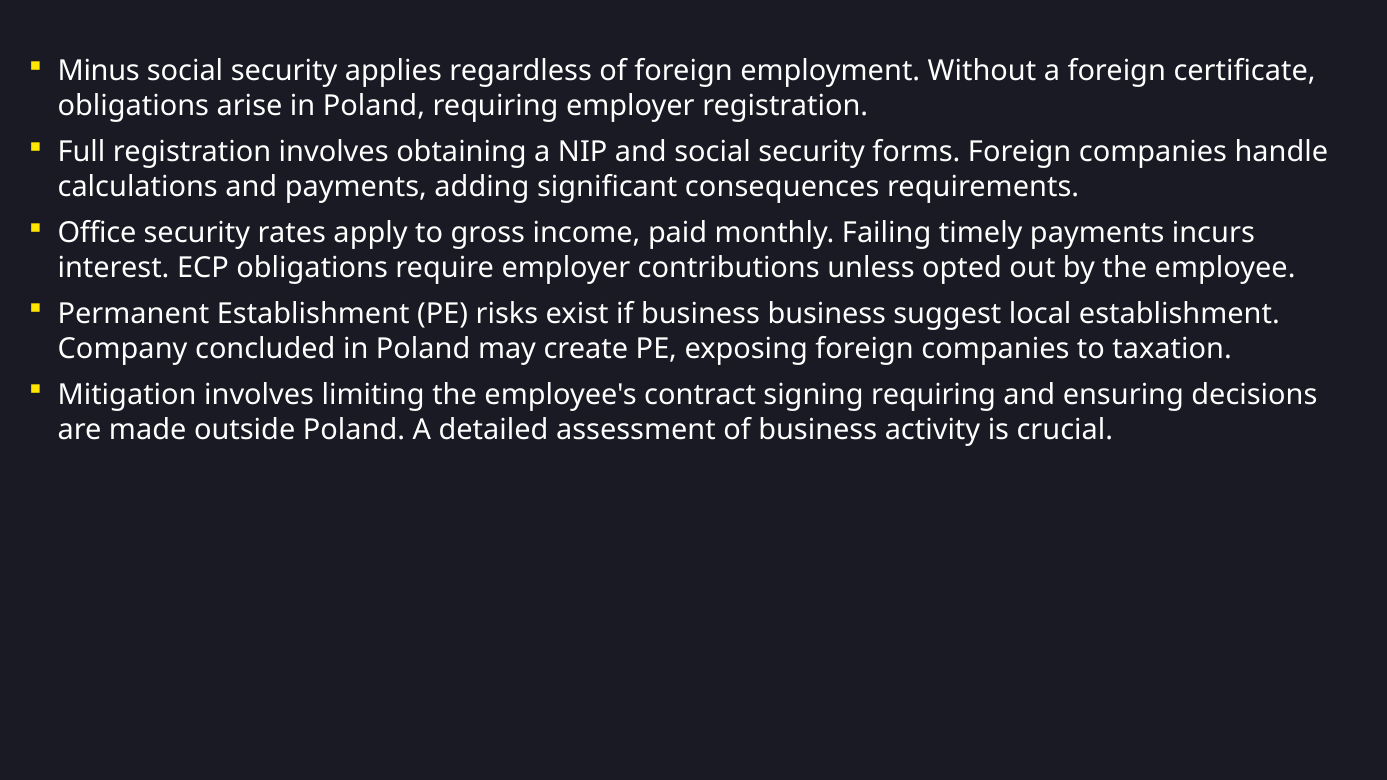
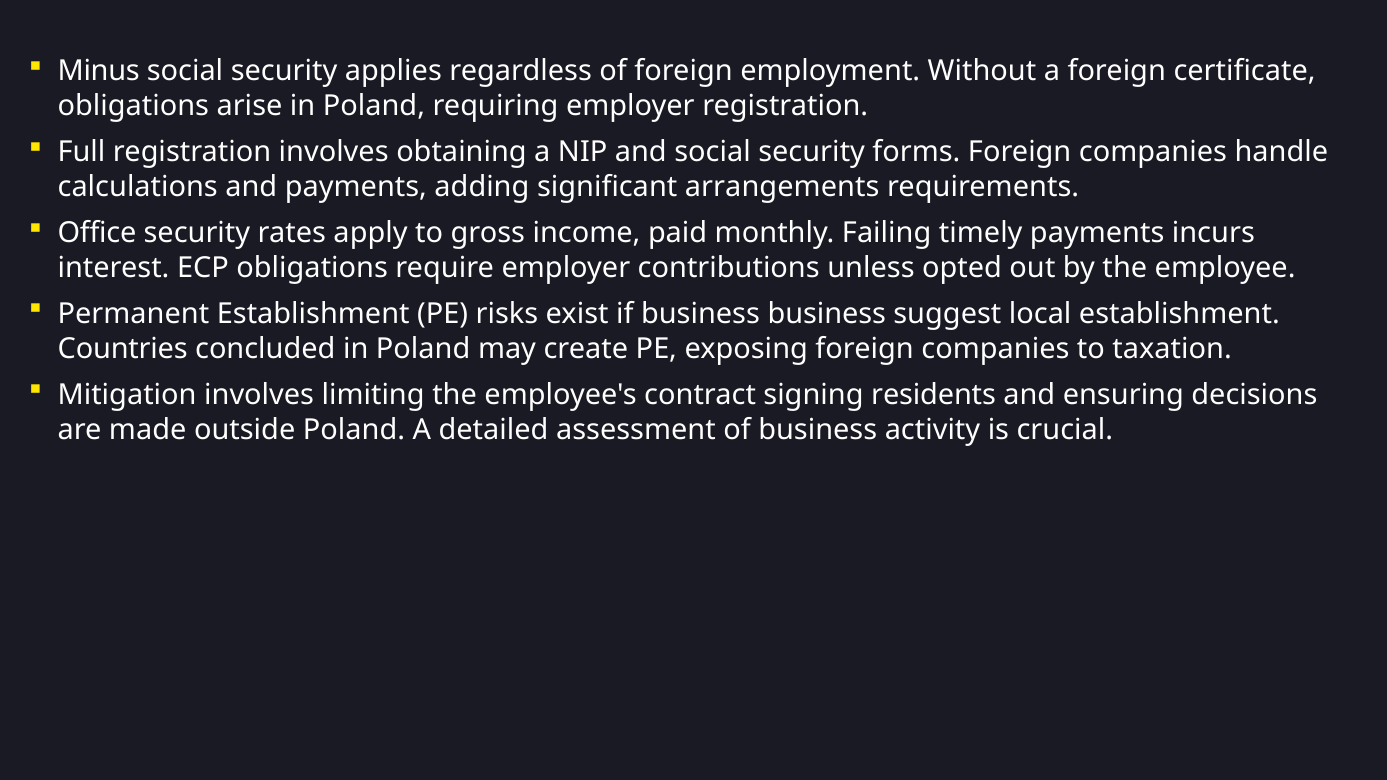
consequences: consequences -> arrangements
Company: Company -> Countries
signing requiring: requiring -> residents
